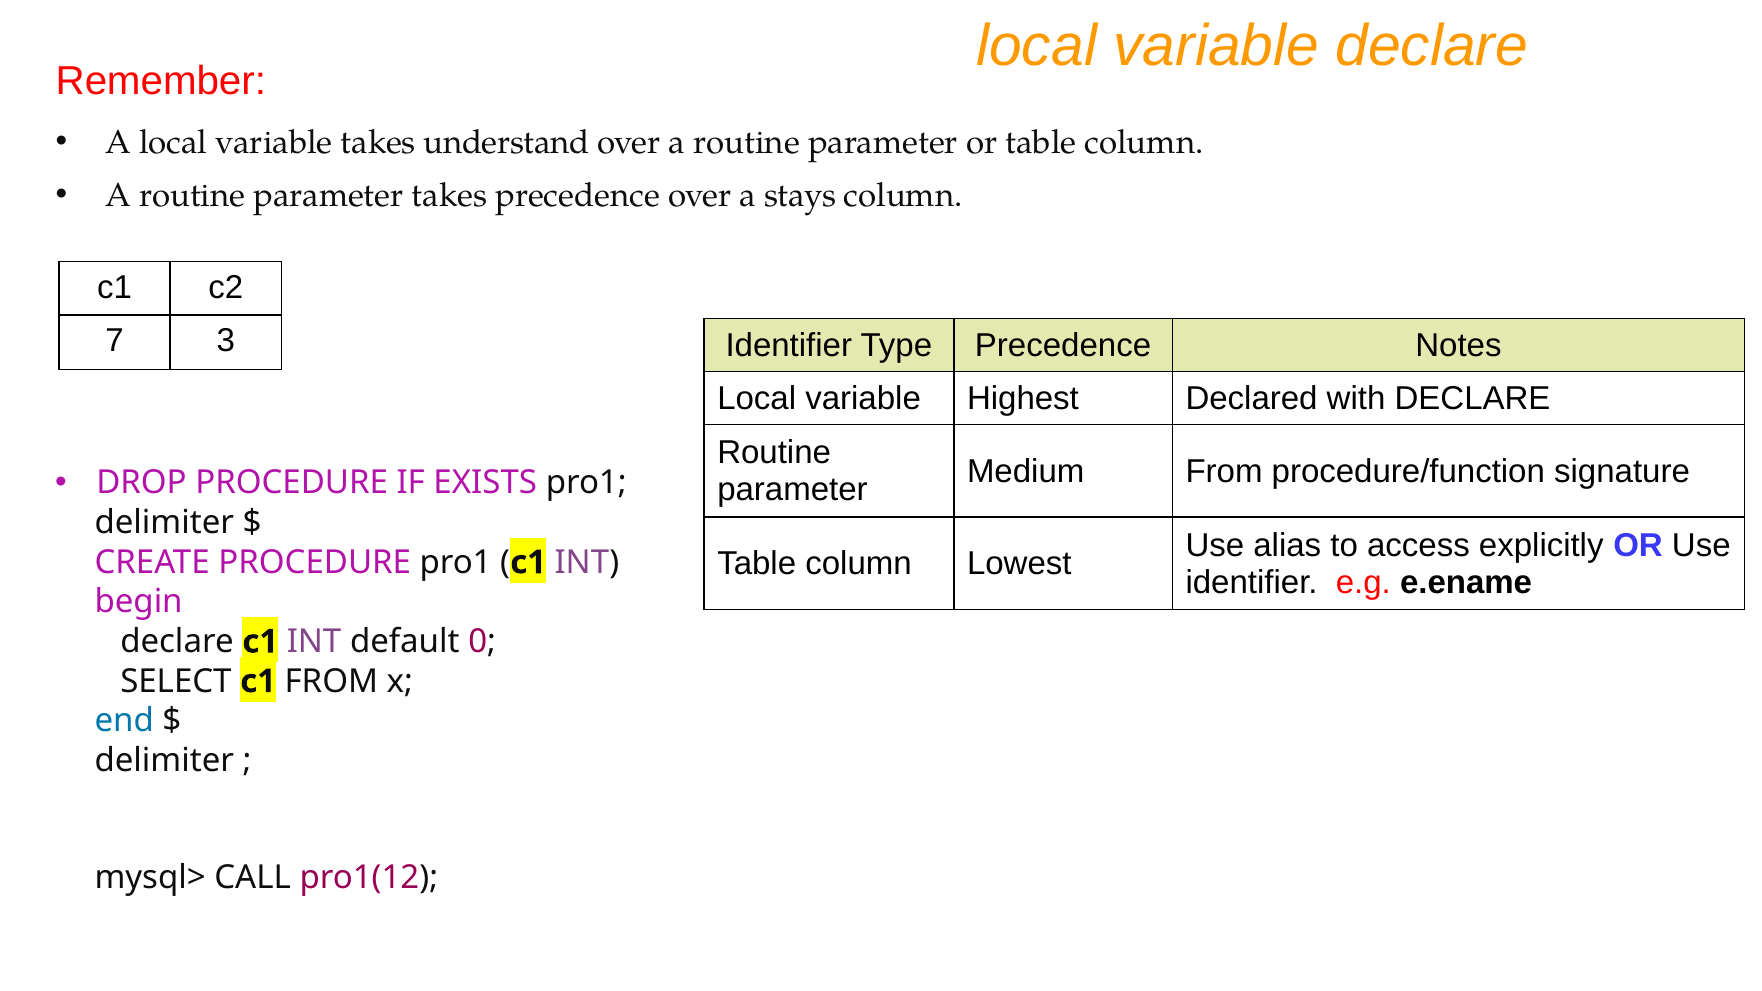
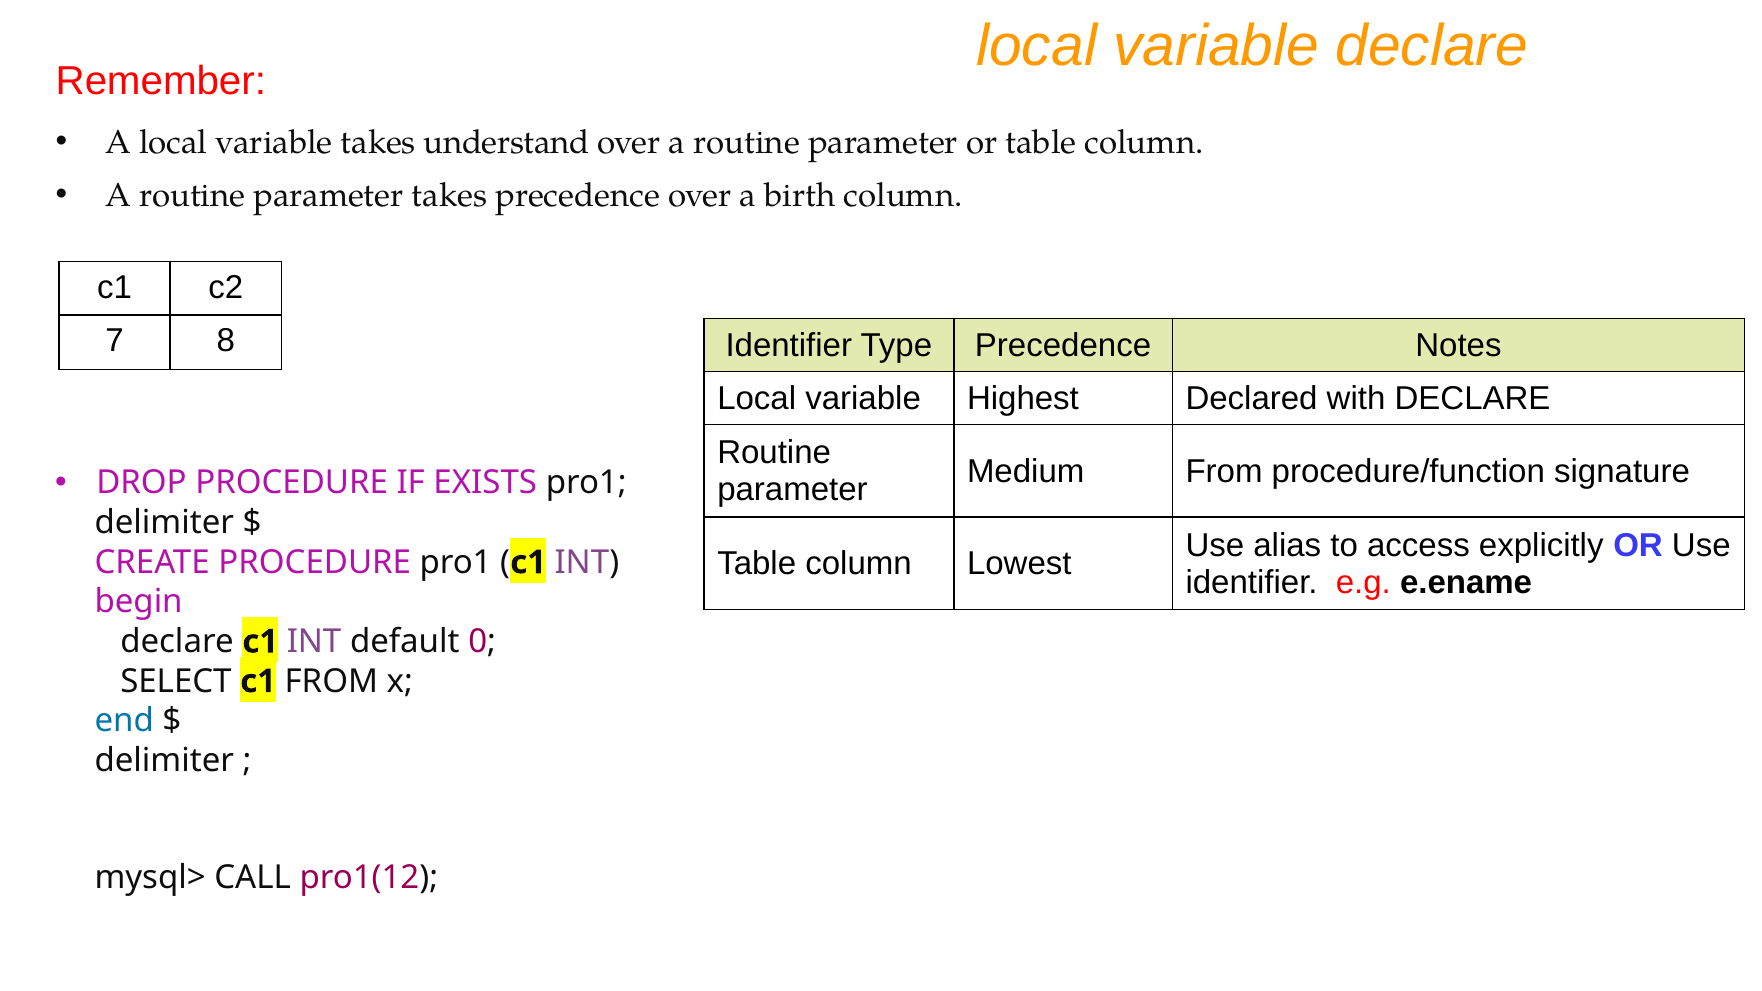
stays: stays -> birth
3: 3 -> 8
